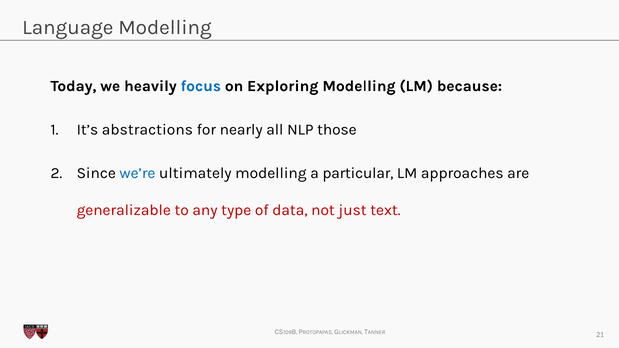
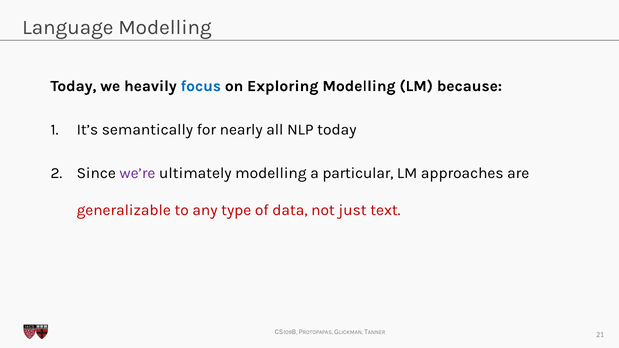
abstractions: abstractions -> semantically
NLP those: those -> today
we’re colour: blue -> purple
